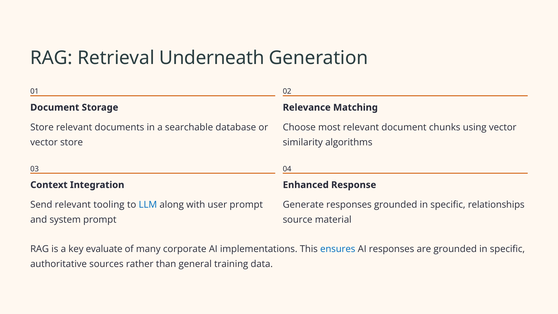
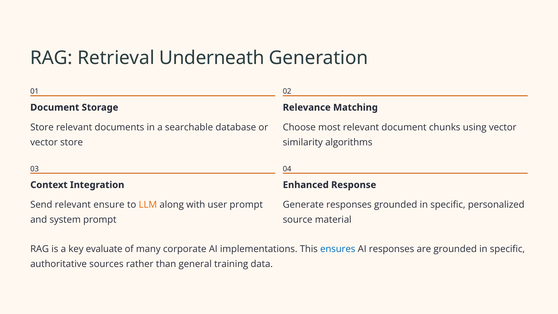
tooling: tooling -> ensure
LLM colour: blue -> orange
relationships: relationships -> personalized
